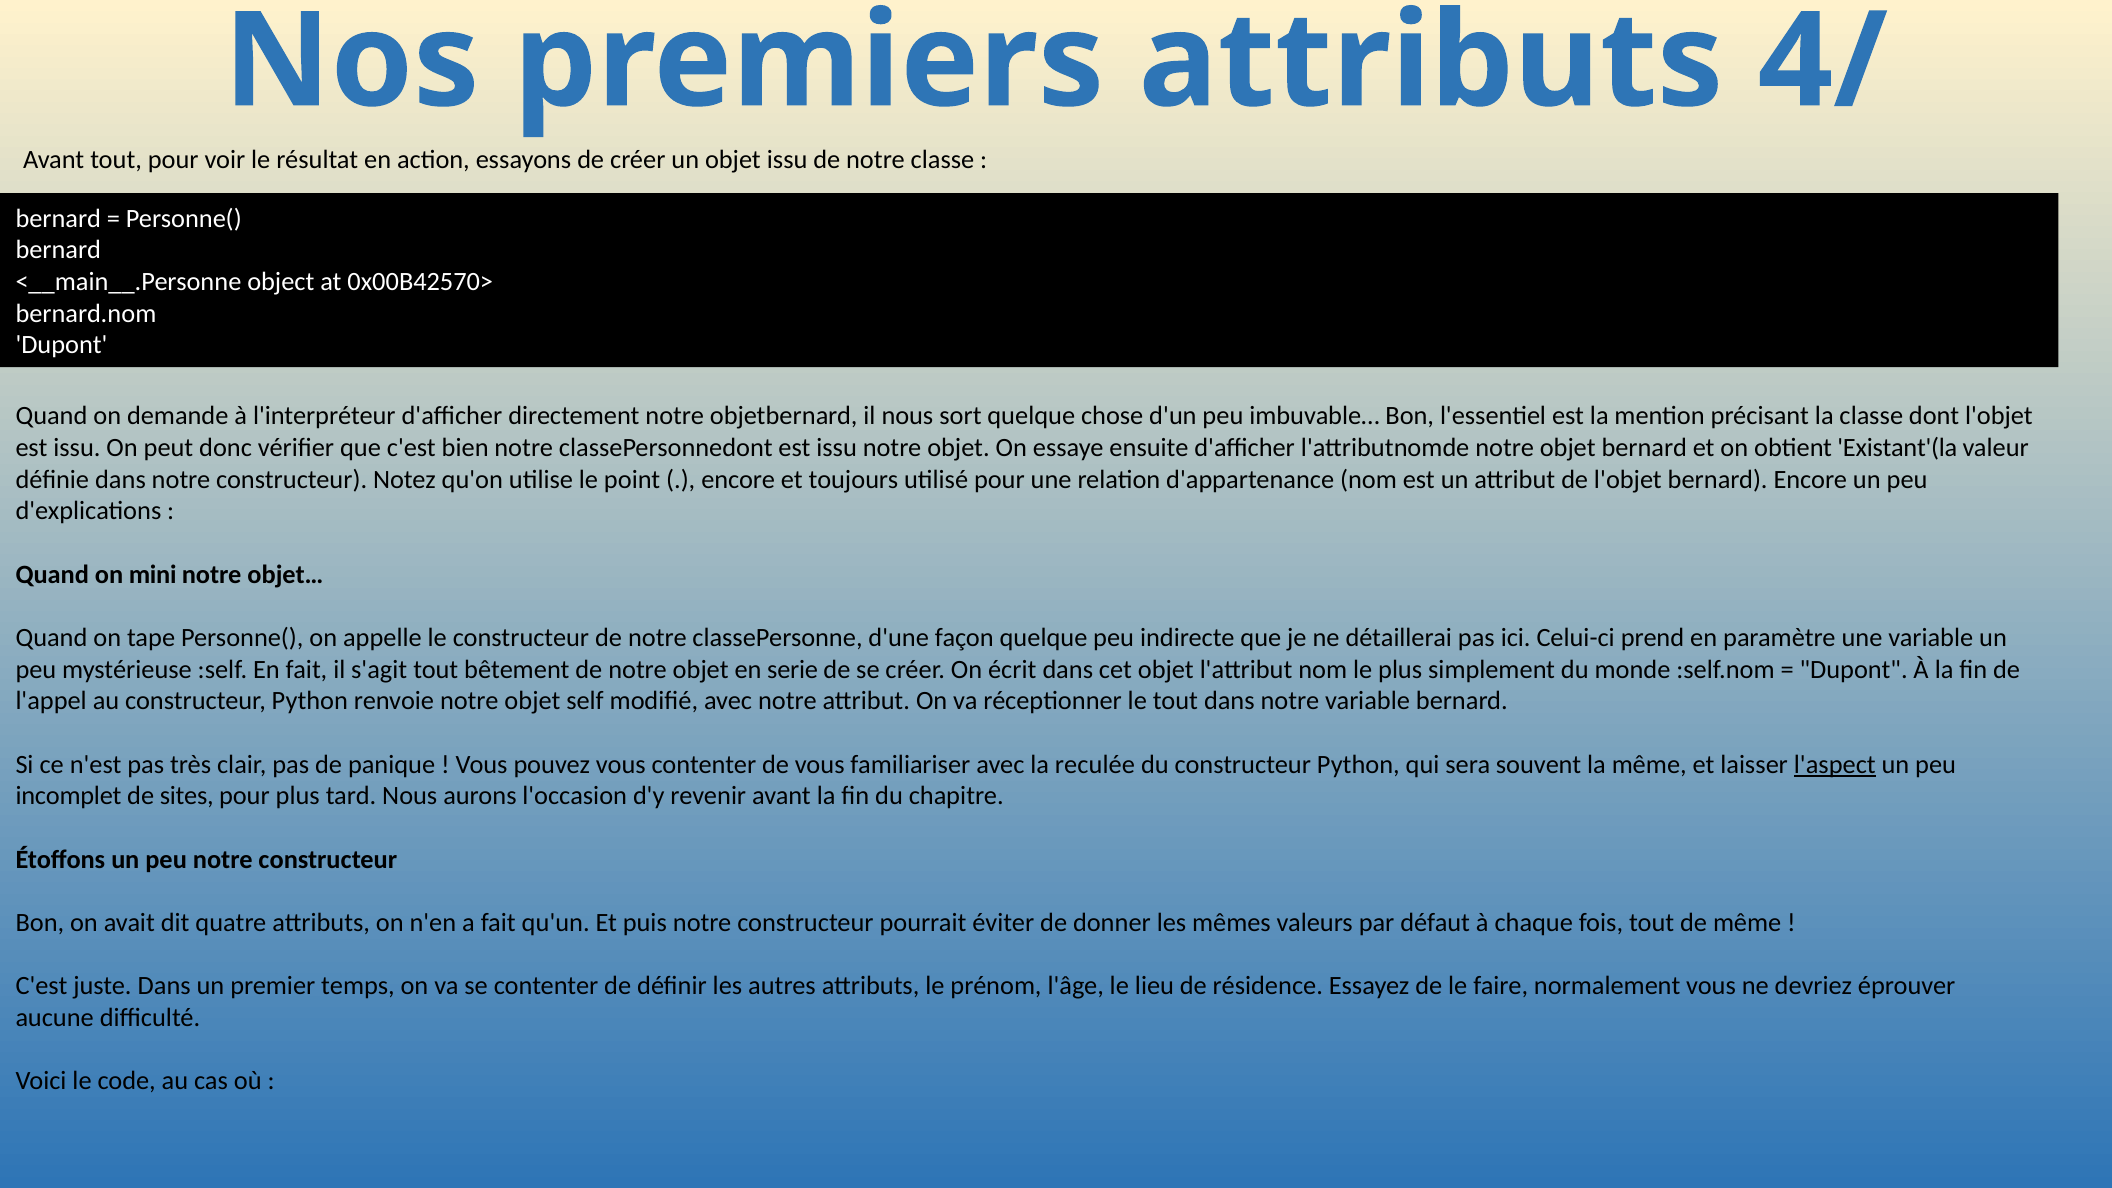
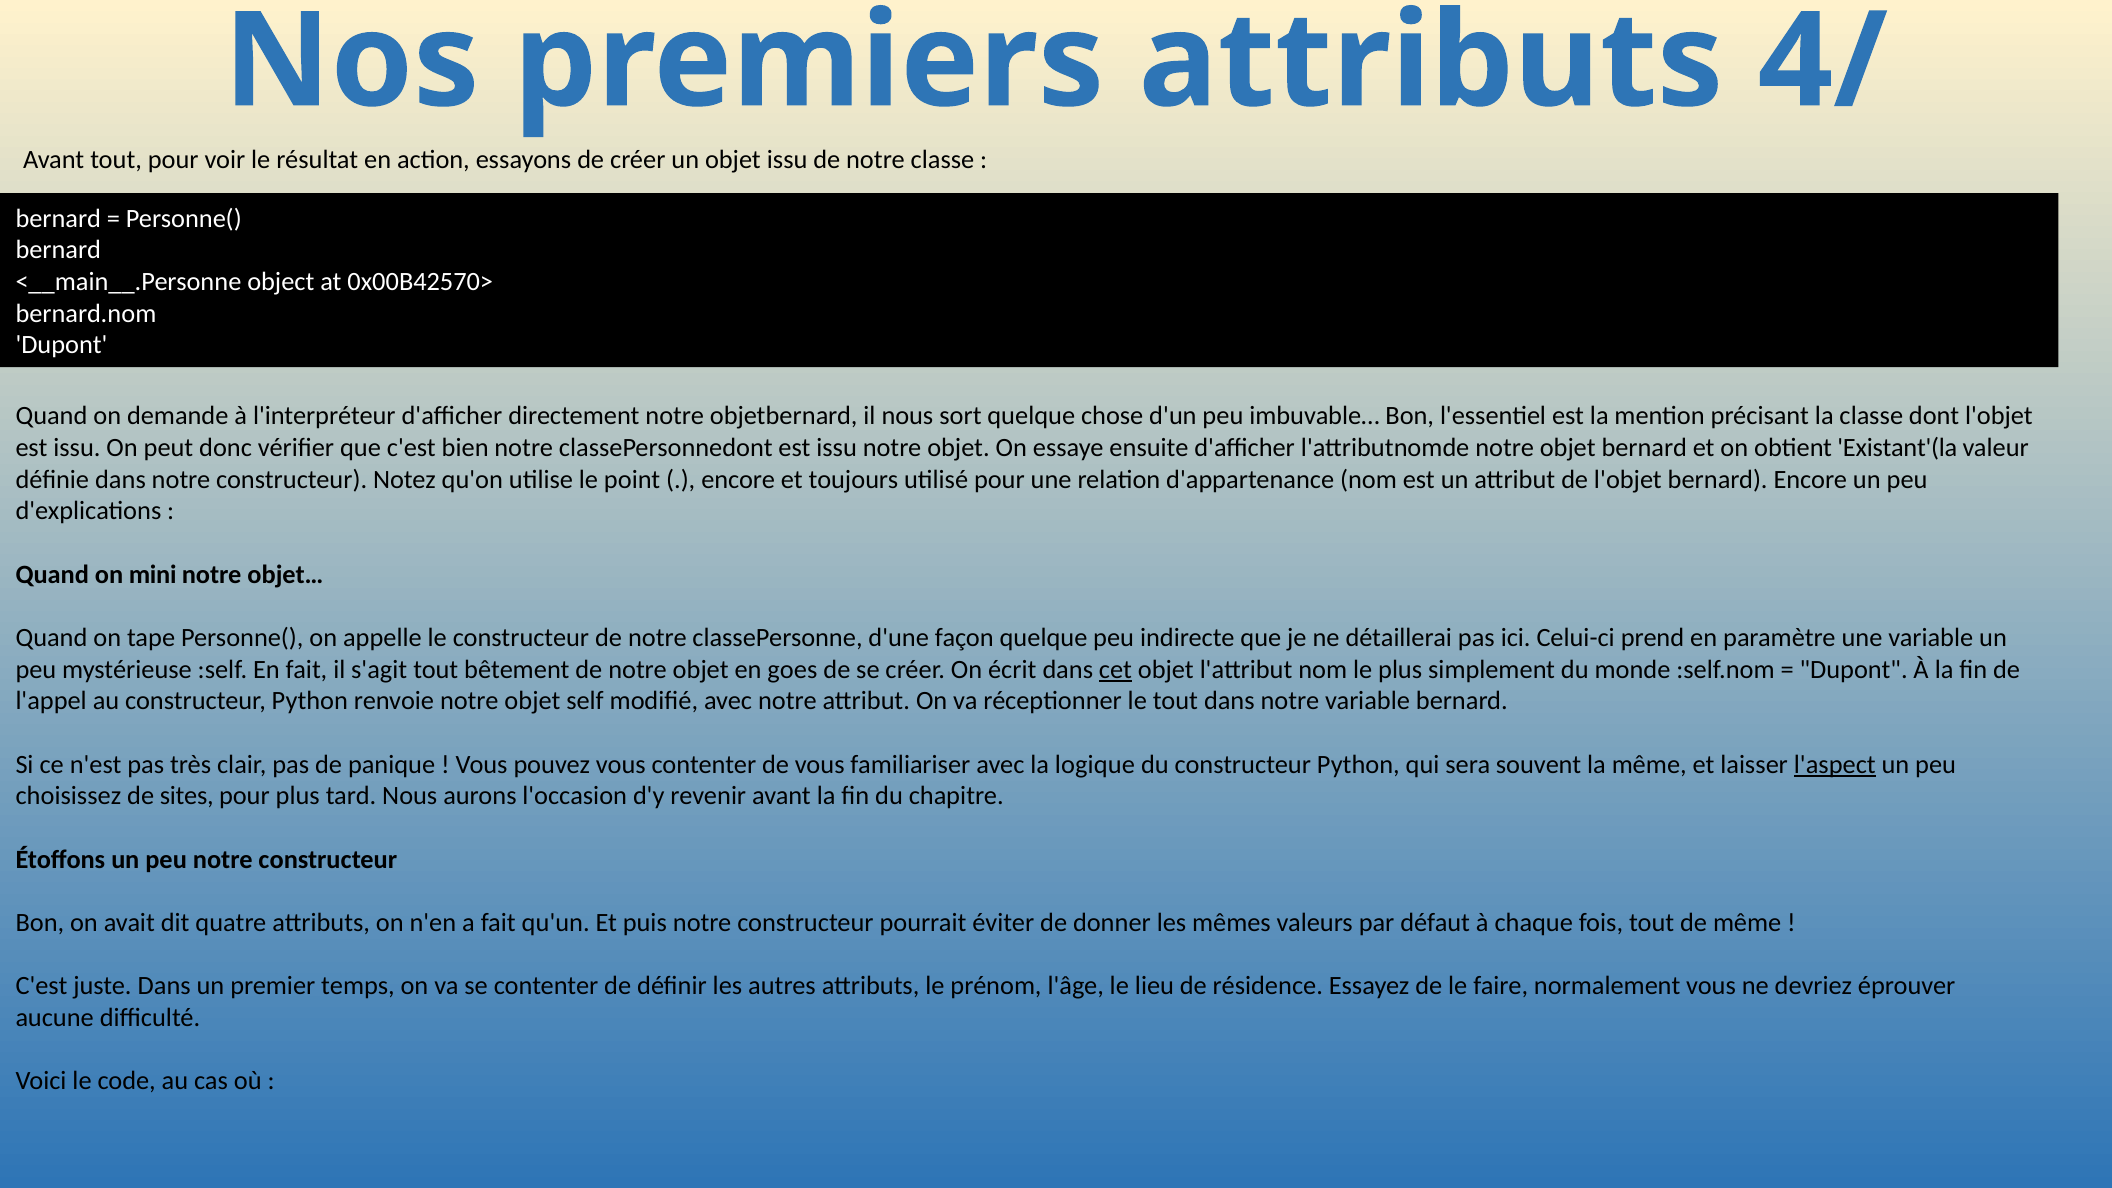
serie: serie -> goes
cet underline: none -> present
reculée: reculée -> logique
incomplet: incomplet -> choisissez
